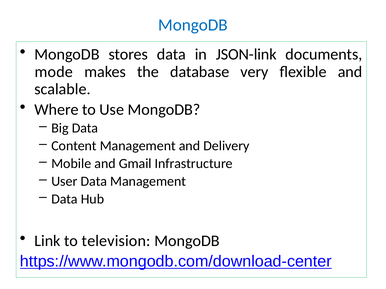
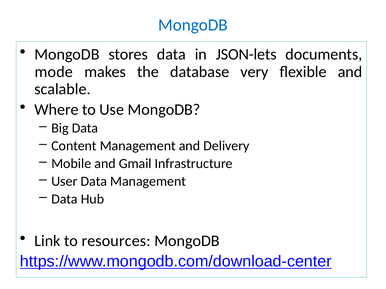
JSON-link: JSON-link -> JSON-lets
television: television -> resources
